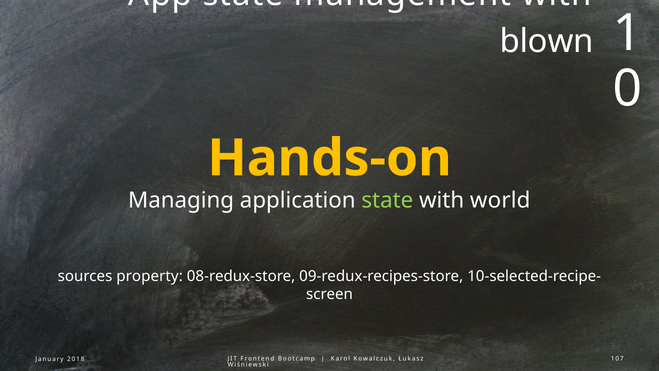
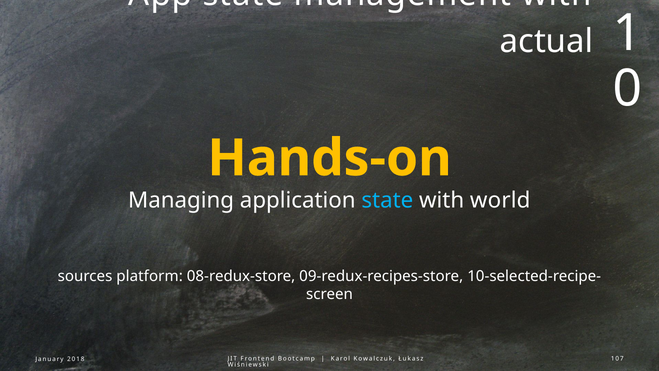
blown: blown -> actual
state at (387, 200) colour: light green -> light blue
property: property -> platform
